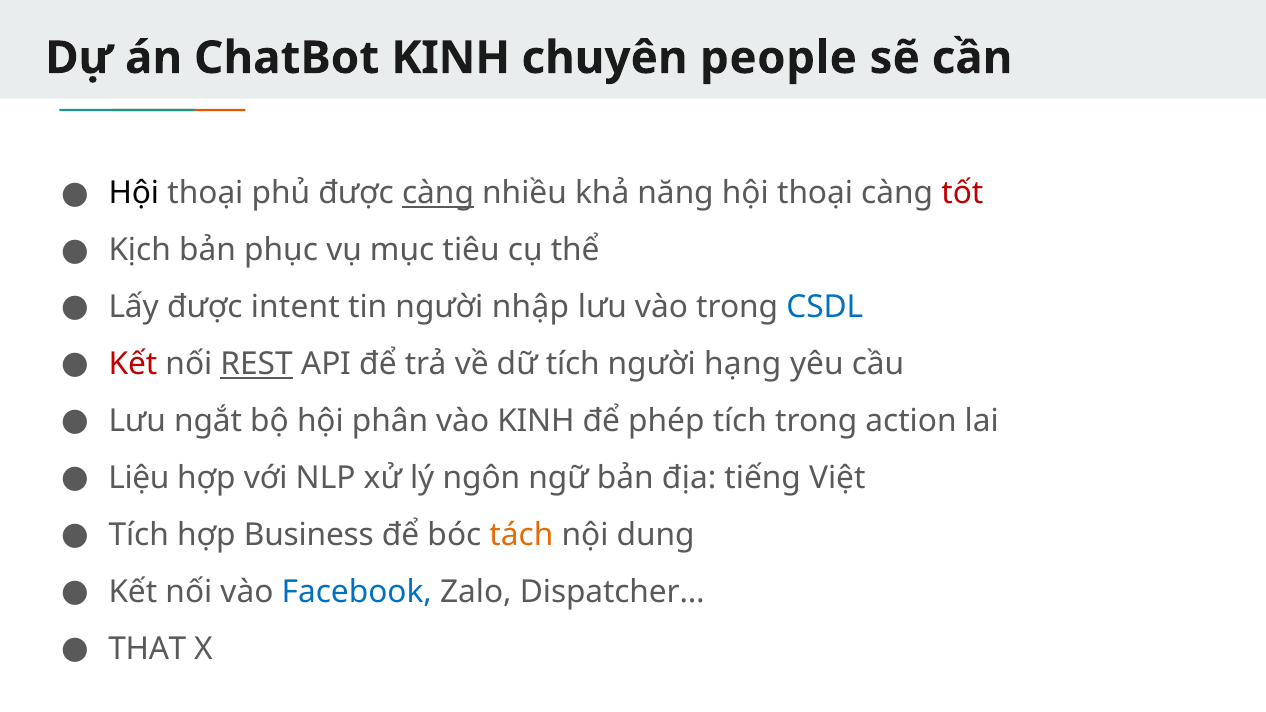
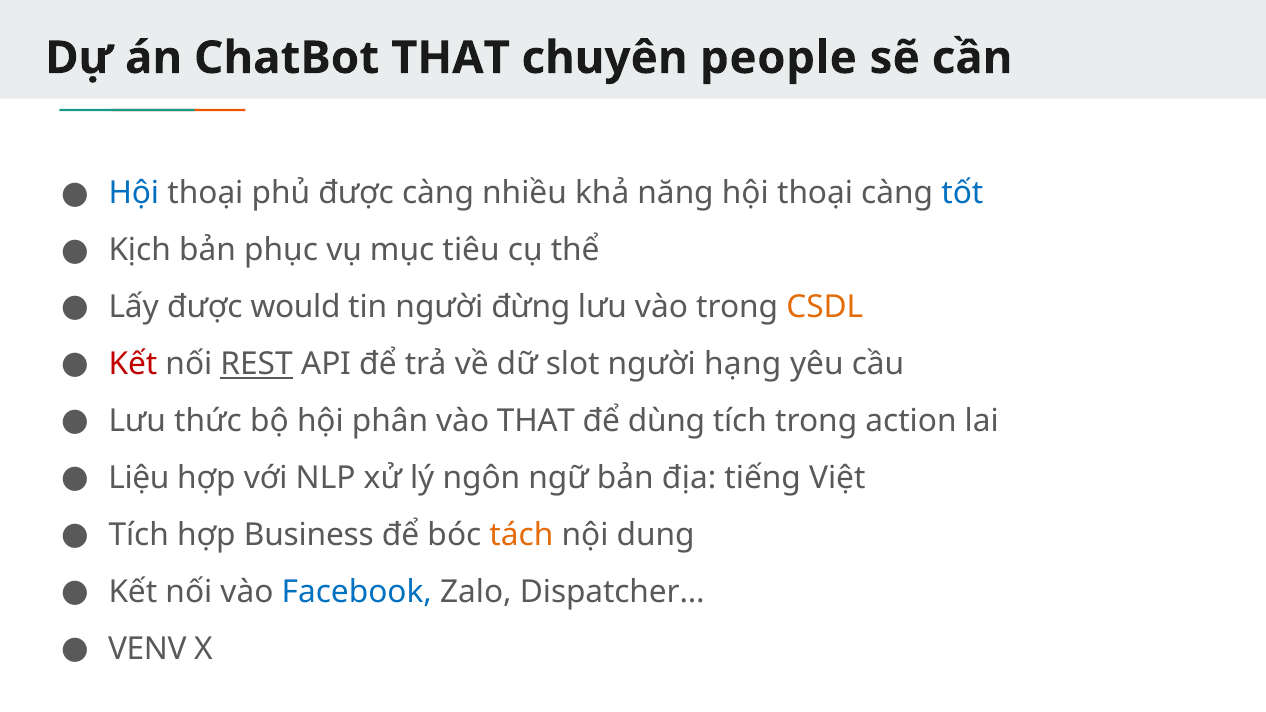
ChatBot KINH: KINH -> THAT
Hội at (134, 193) colour: black -> blue
càng at (438, 193) underline: present -> none
tốt colour: red -> blue
intent: intent -> would
nhập: nhập -> đừng
CSDL colour: blue -> orange
dữ tích: tích -> slot
ngắt: ngắt -> thức
vào KINH: KINH -> THAT
phép: phép -> dùng
THAT: THAT -> VENV
